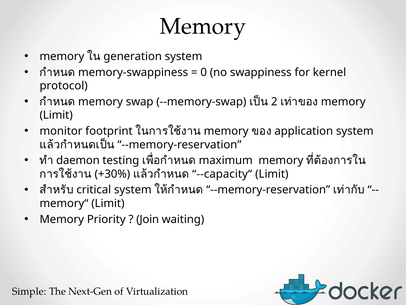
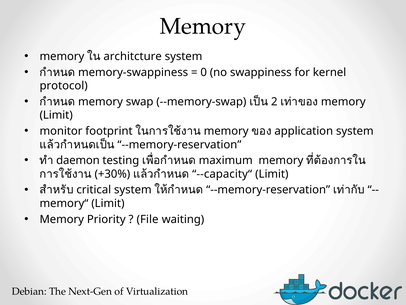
generation: generation -> architcture
Join: Join -> File
Simple: Simple -> Debian
